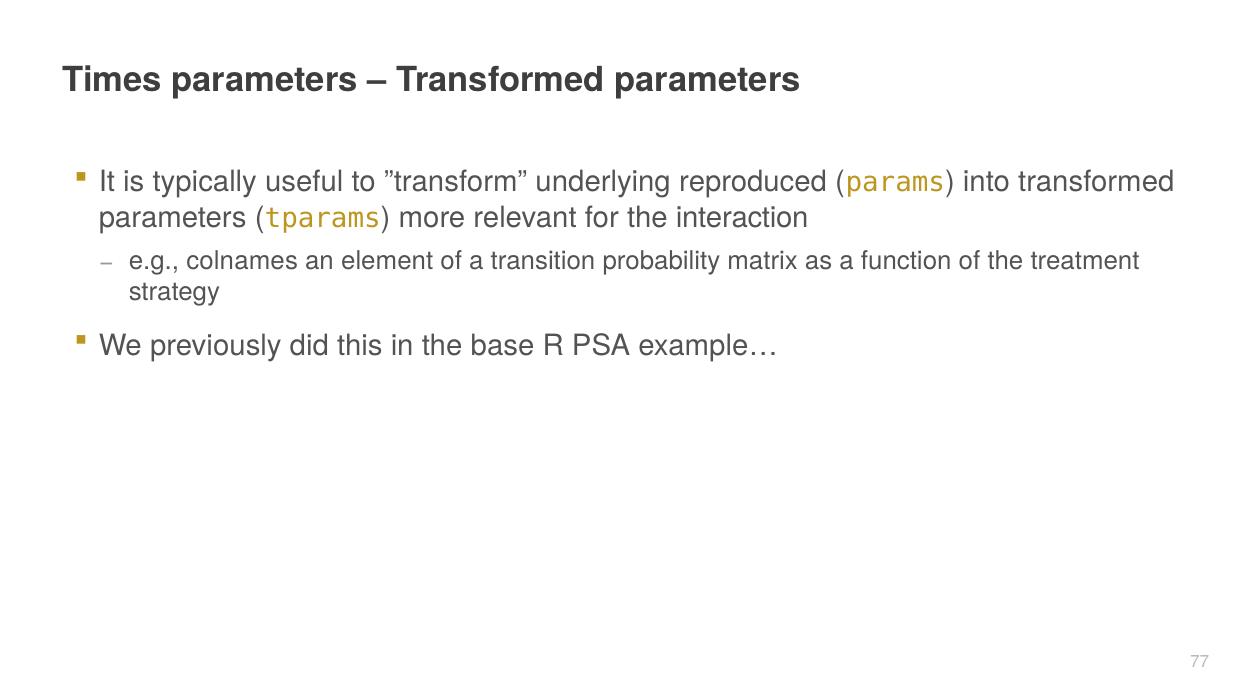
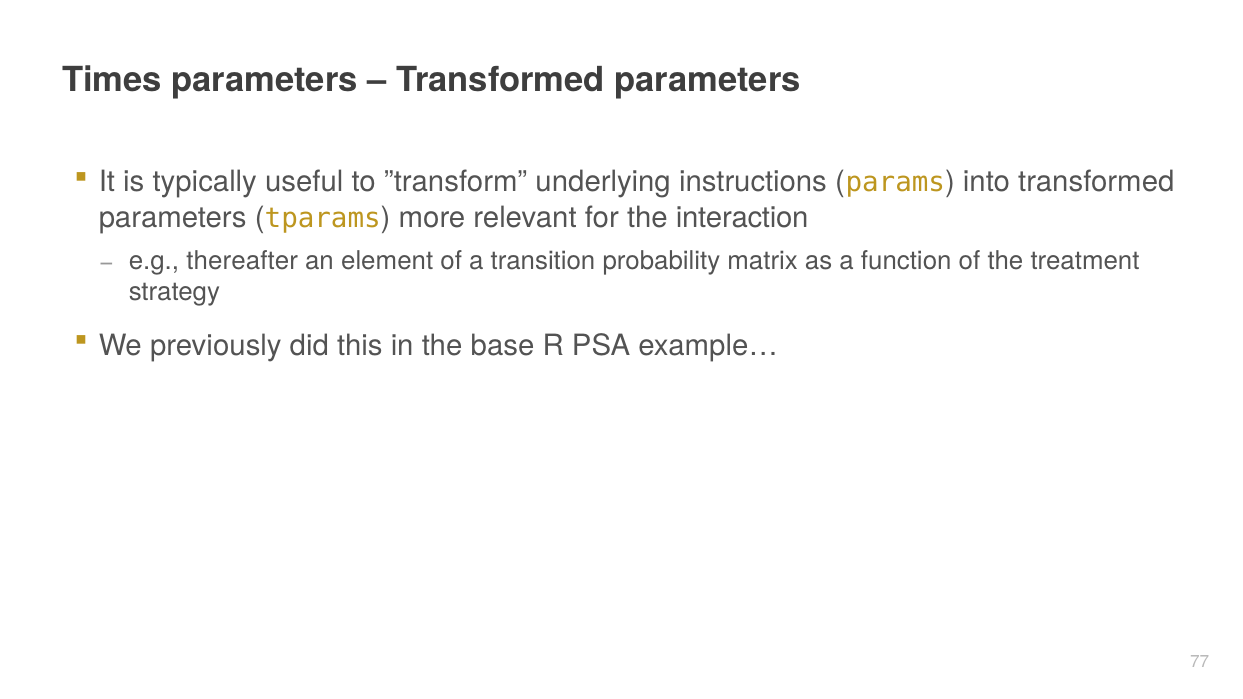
reproduced: reproduced -> instructions
colnames: colnames -> thereafter
